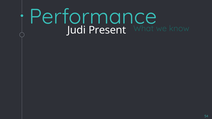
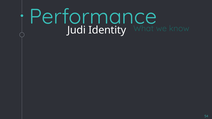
Present: Present -> Identity
